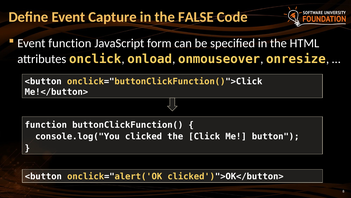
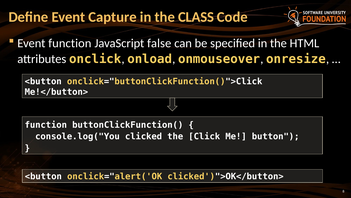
FALSE: FALSE -> CLASS
form: form -> false
